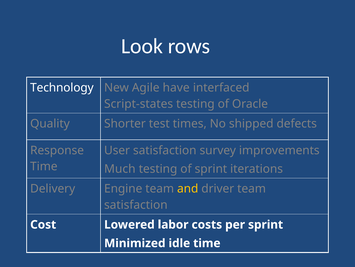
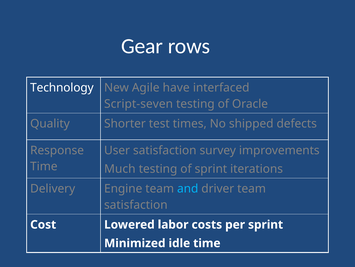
Look: Look -> Gear
Script-states: Script-states -> Script-seven
and colour: yellow -> light blue
